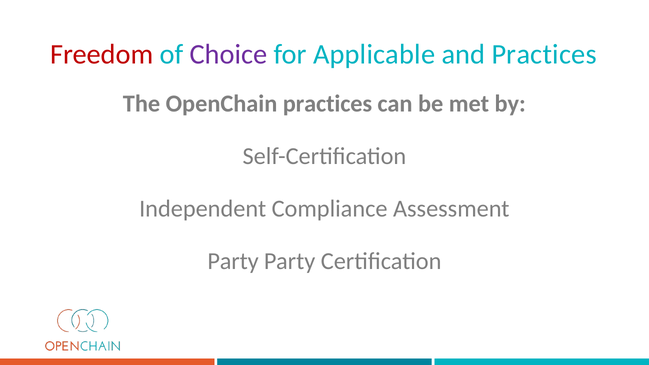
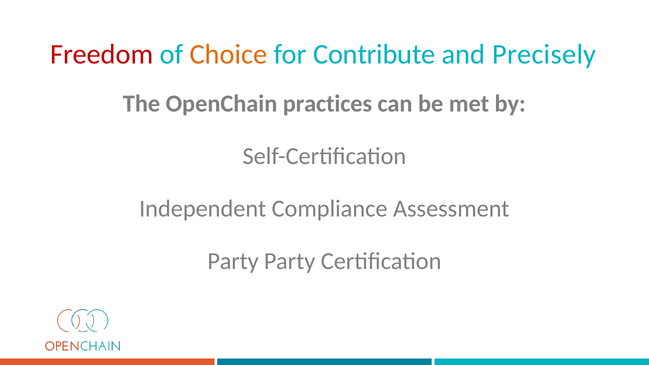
Choice colour: purple -> orange
Applicable: Applicable -> Contribute
and Practices: Practices -> Precisely
